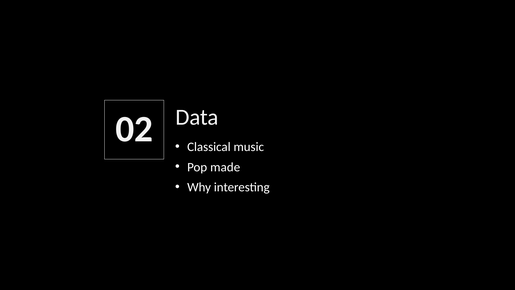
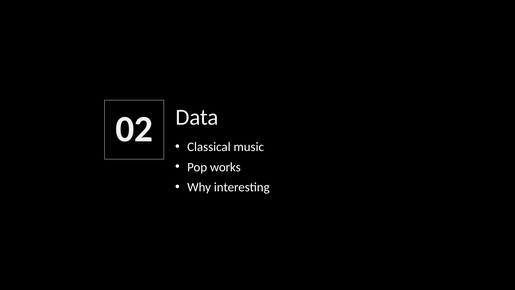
made: made -> works
